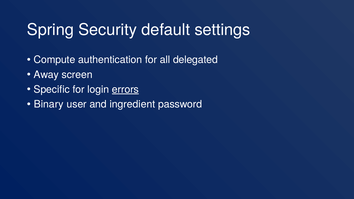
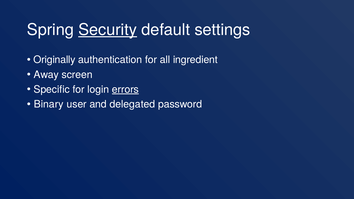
Security underline: none -> present
Compute: Compute -> Originally
delegated: delegated -> ingredient
ingredient: ingredient -> delegated
